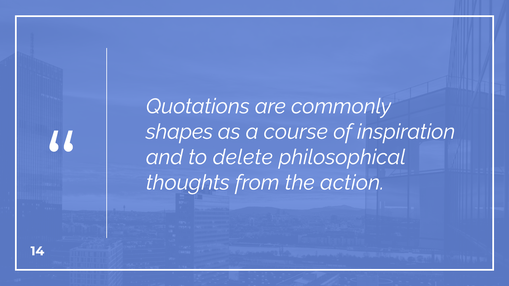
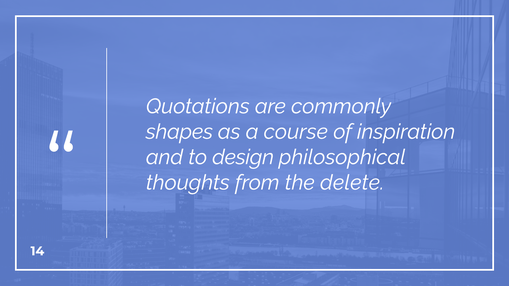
delete: delete -> design
action: action -> delete
